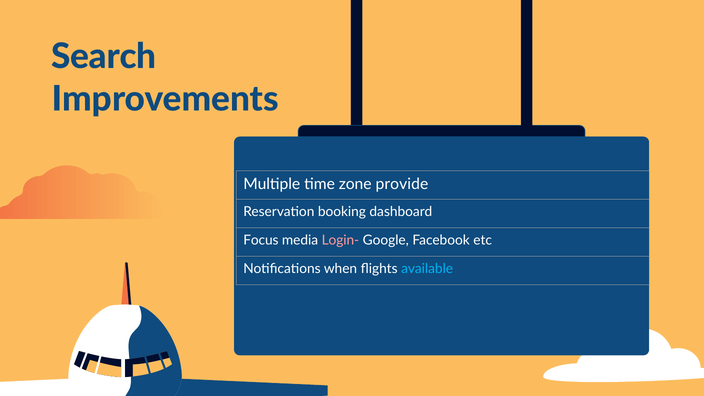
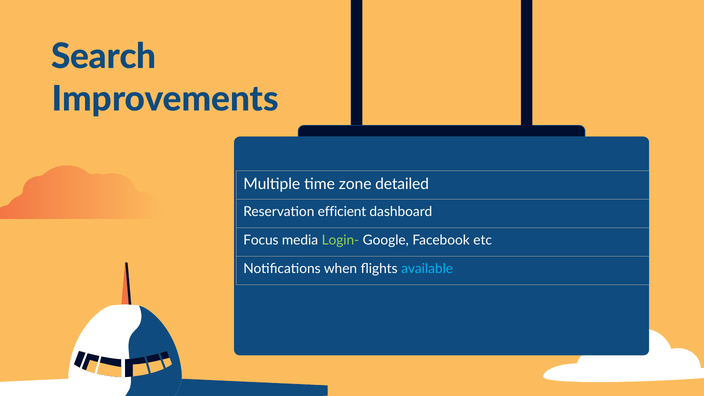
provide: provide -> detailed
booking: booking -> efficient
Login- colour: pink -> light green
